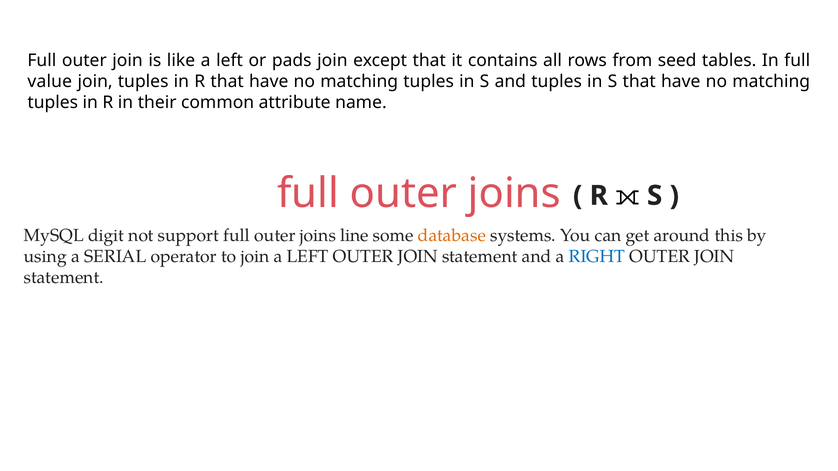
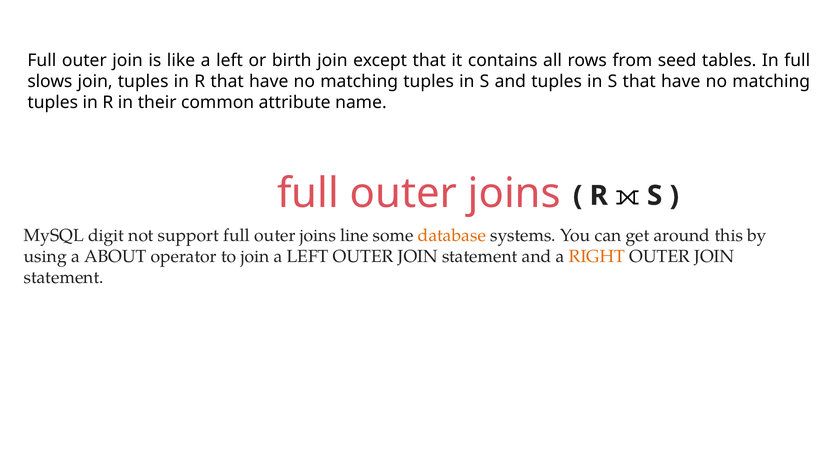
pads: pads -> birth
value: value -> slows
SERIAL: SERIAL -> ABOUT
RIGHT colour: blue -> orange
